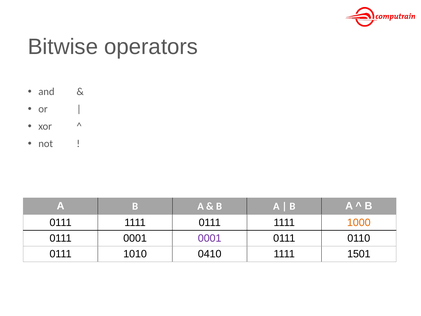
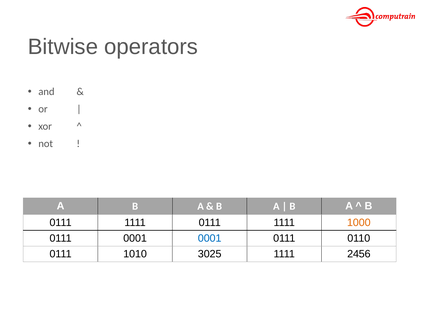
0001 at (210, 238) colour: purple -> blue
0410: 0410 -> 3025
1501: 1501 -> 2456
